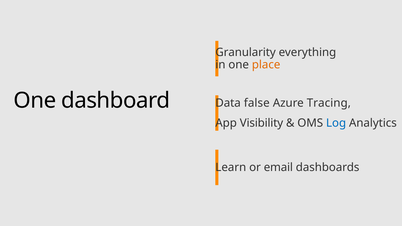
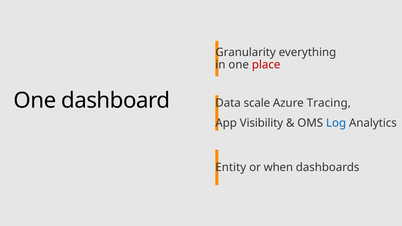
place colour: orange -> red
false: false -> scale
Learn: Learn -> Entity
email: email -> when
